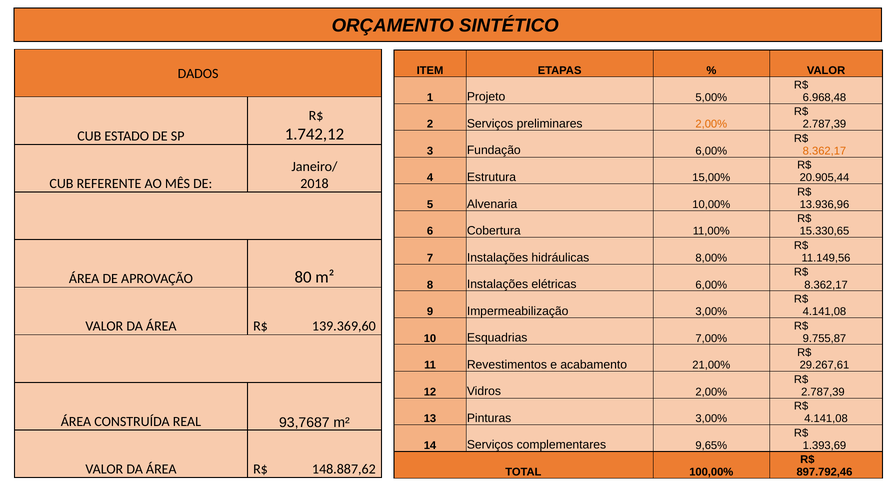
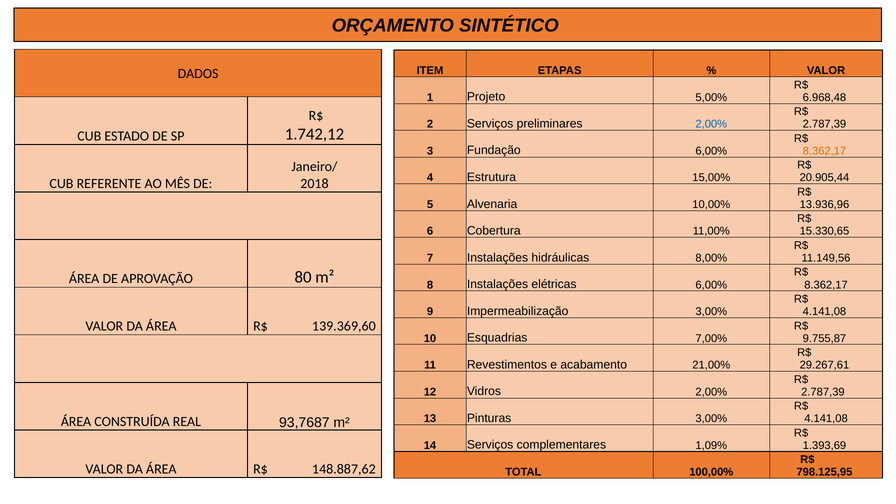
2,00% at (711, 124) colour: orange -> blue
9,65%: 9,65% -> 1,09%
897.792,46: 897.792,46 -> 798.125,95
